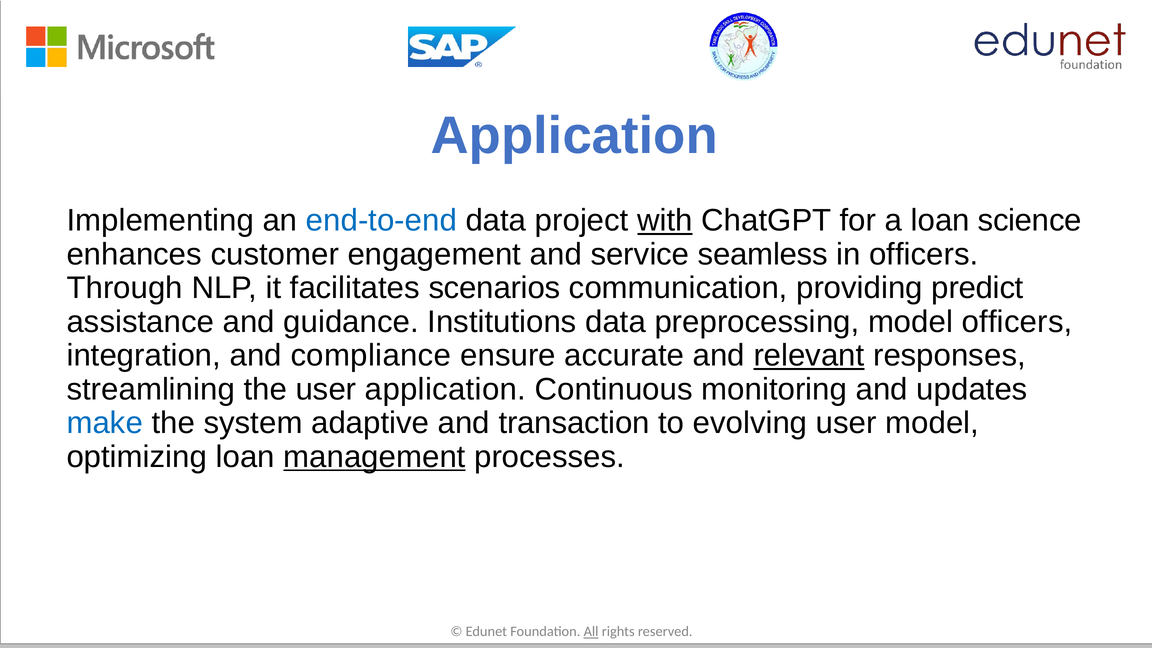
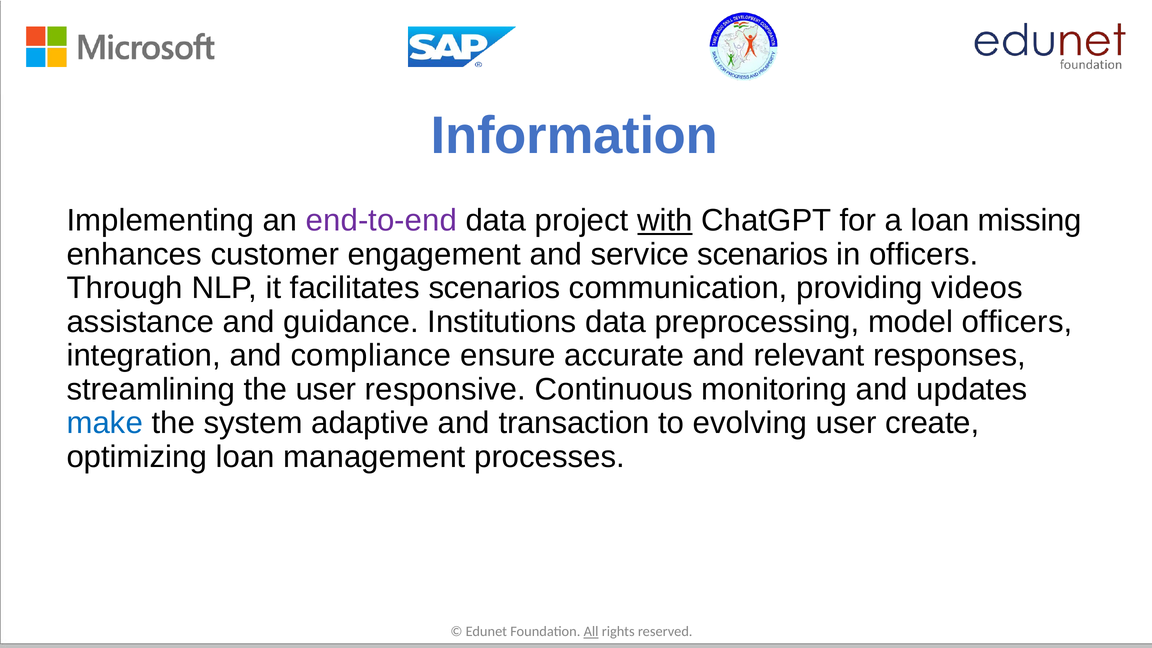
Application at (574, 136): Application -> Information
end-to-end colour: blue -> purple
science: science -> missing
service seamless: seamless -> scenarios
predict: predict -> videos
relevant underline: present -> none
user application: application -> responsive
user model: model -> create
management underline: present -> none
